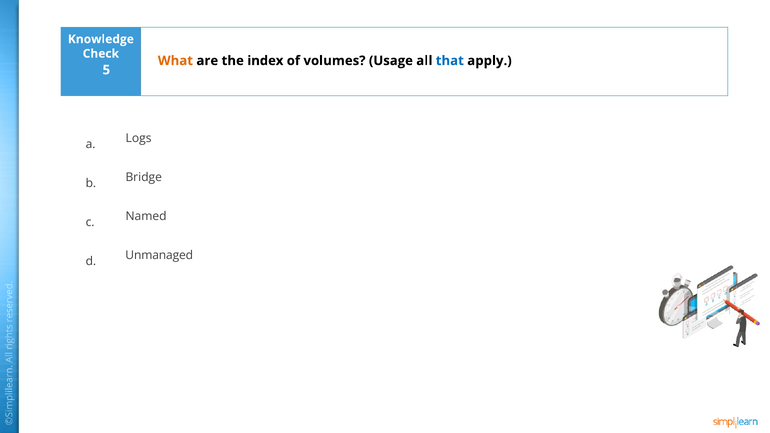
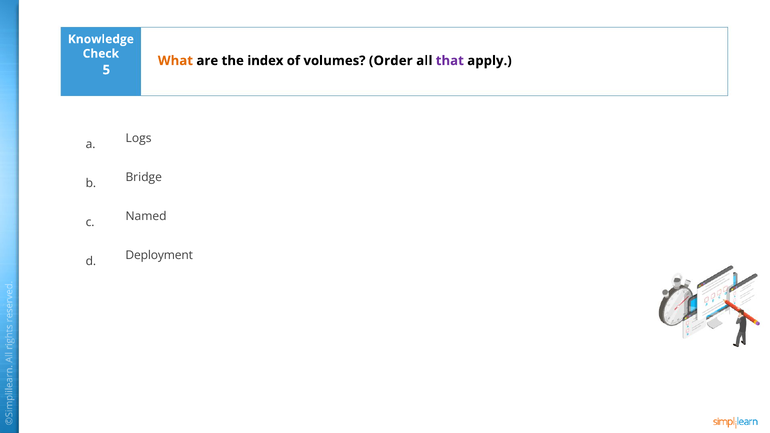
Usage: Usage -> Order
that colour: blue -> purple
Unmanaged: Unmanaged -> Deployment
